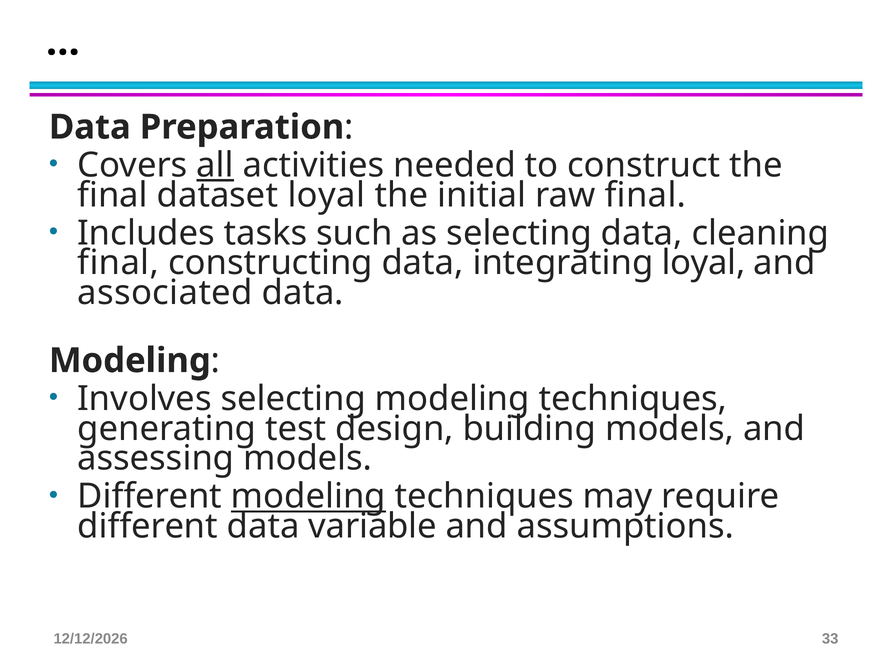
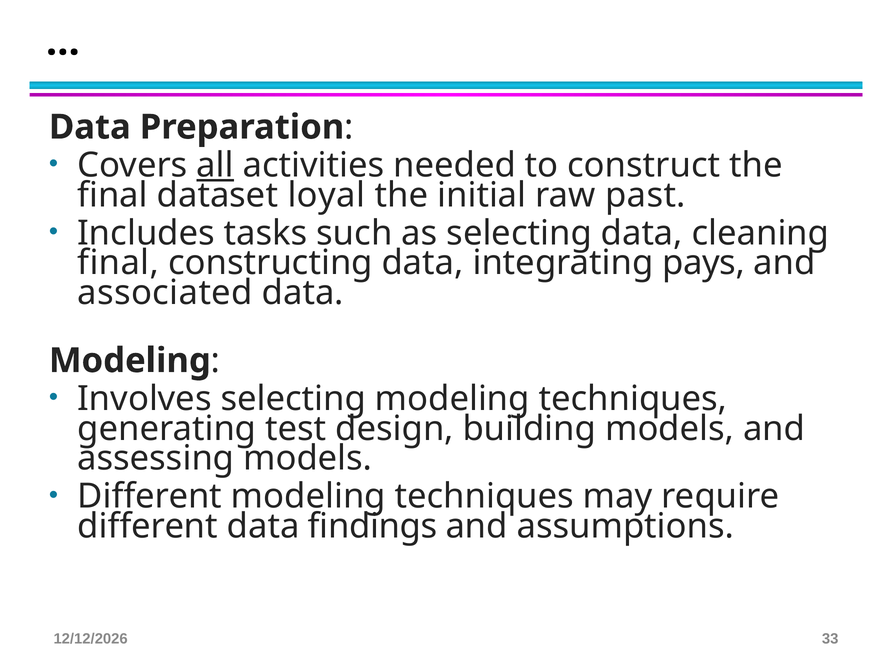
raw final: final -> past
integrating loyal: loyal -> pays
modeling at (308, 496) underline: present -> none
variable: variable -> findings
